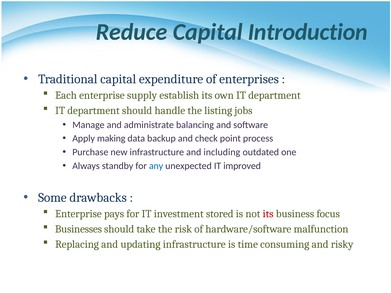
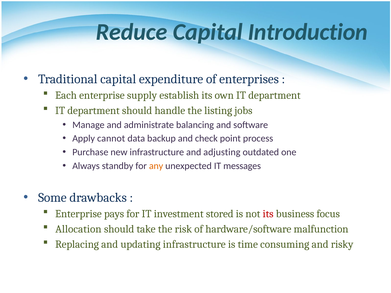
making: making -> cannot
including: including -> adjusting
any colour: blue -> orange
improved: improved -> messages
Businesses: Businesses -> Allocation
